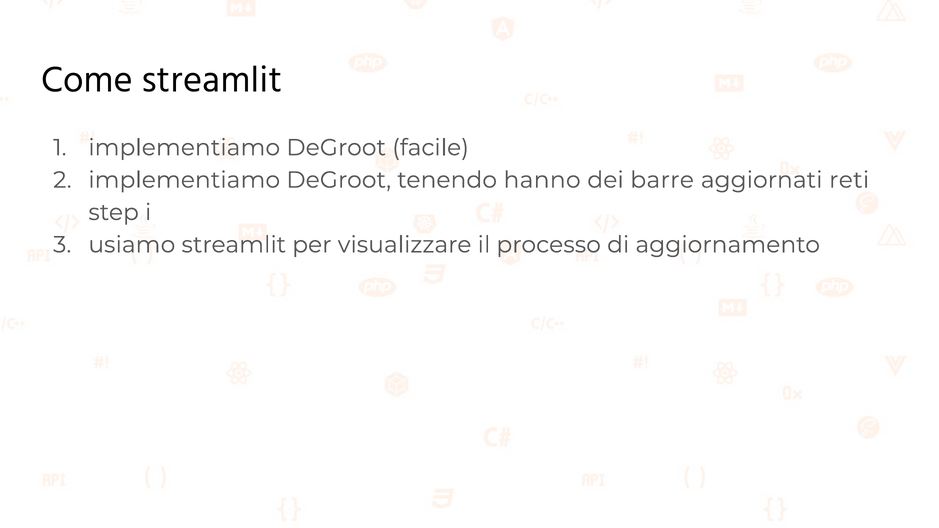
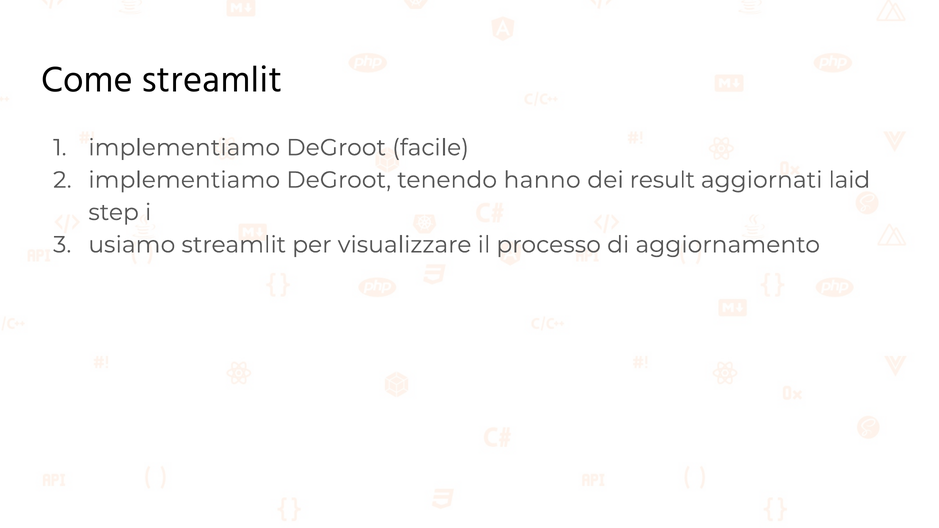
barre: barre -> result
reti: reti -> laid
